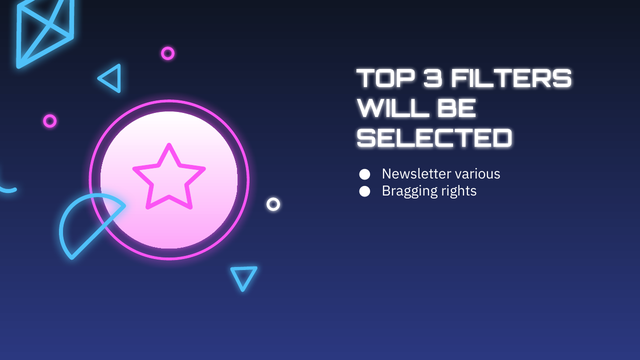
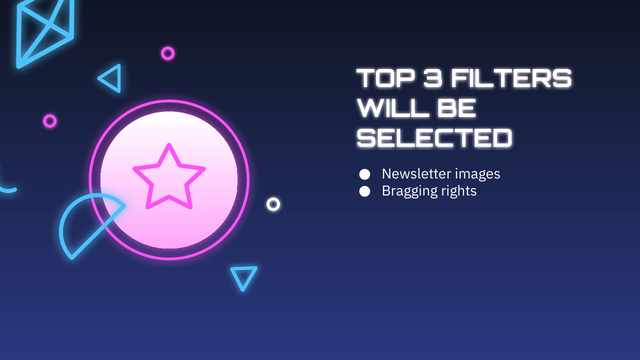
various: various -> images
